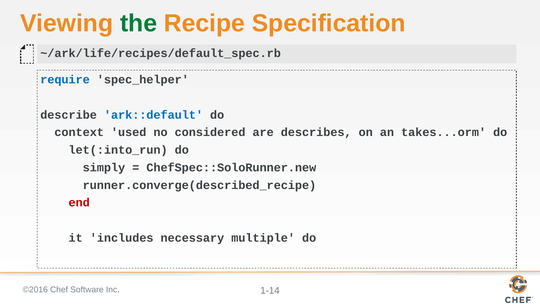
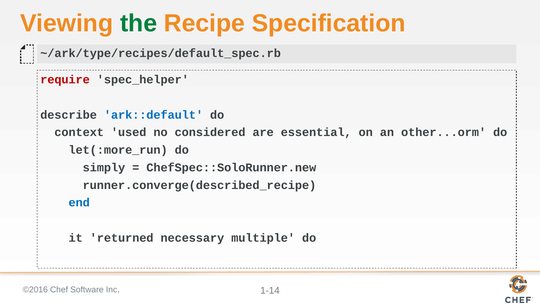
~/ark/life/recipes/default_spec.rb: ~/ark/life/recipes/default_spec.rb -> ~/ark/type/recipes/default_spec.rb
require colour: blue -> red
describes: describes -> essential
takes...orm: takes...orm -> other...orm
let(:into_run: let(:into_run -> let(:more_run
end colour: red -> blue
includes: includes -> returned
